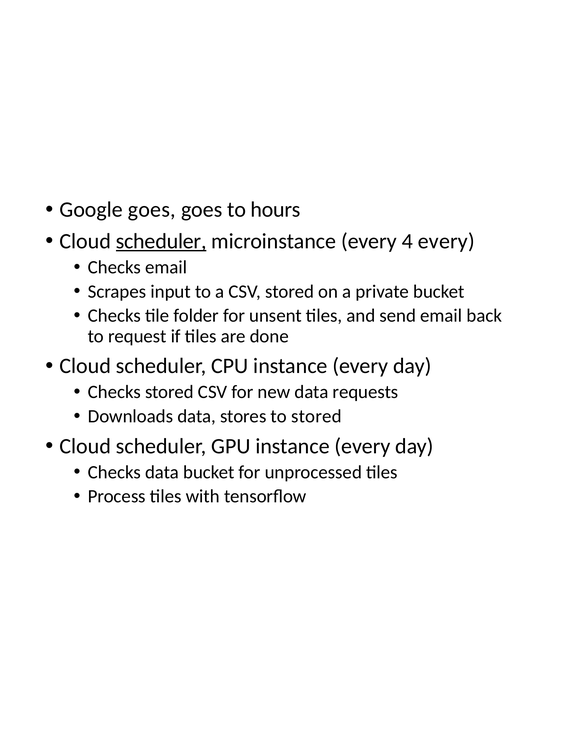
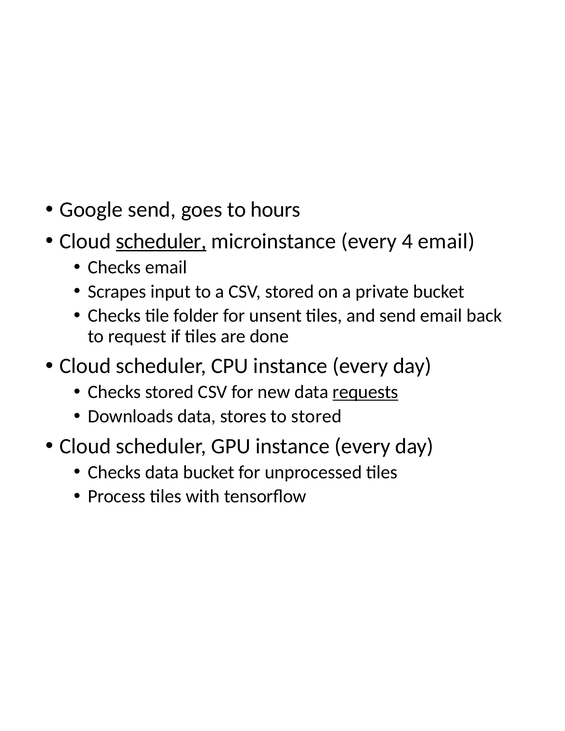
Google goes: goes -> send
4 every: every -> email
requests underline: none -> present
